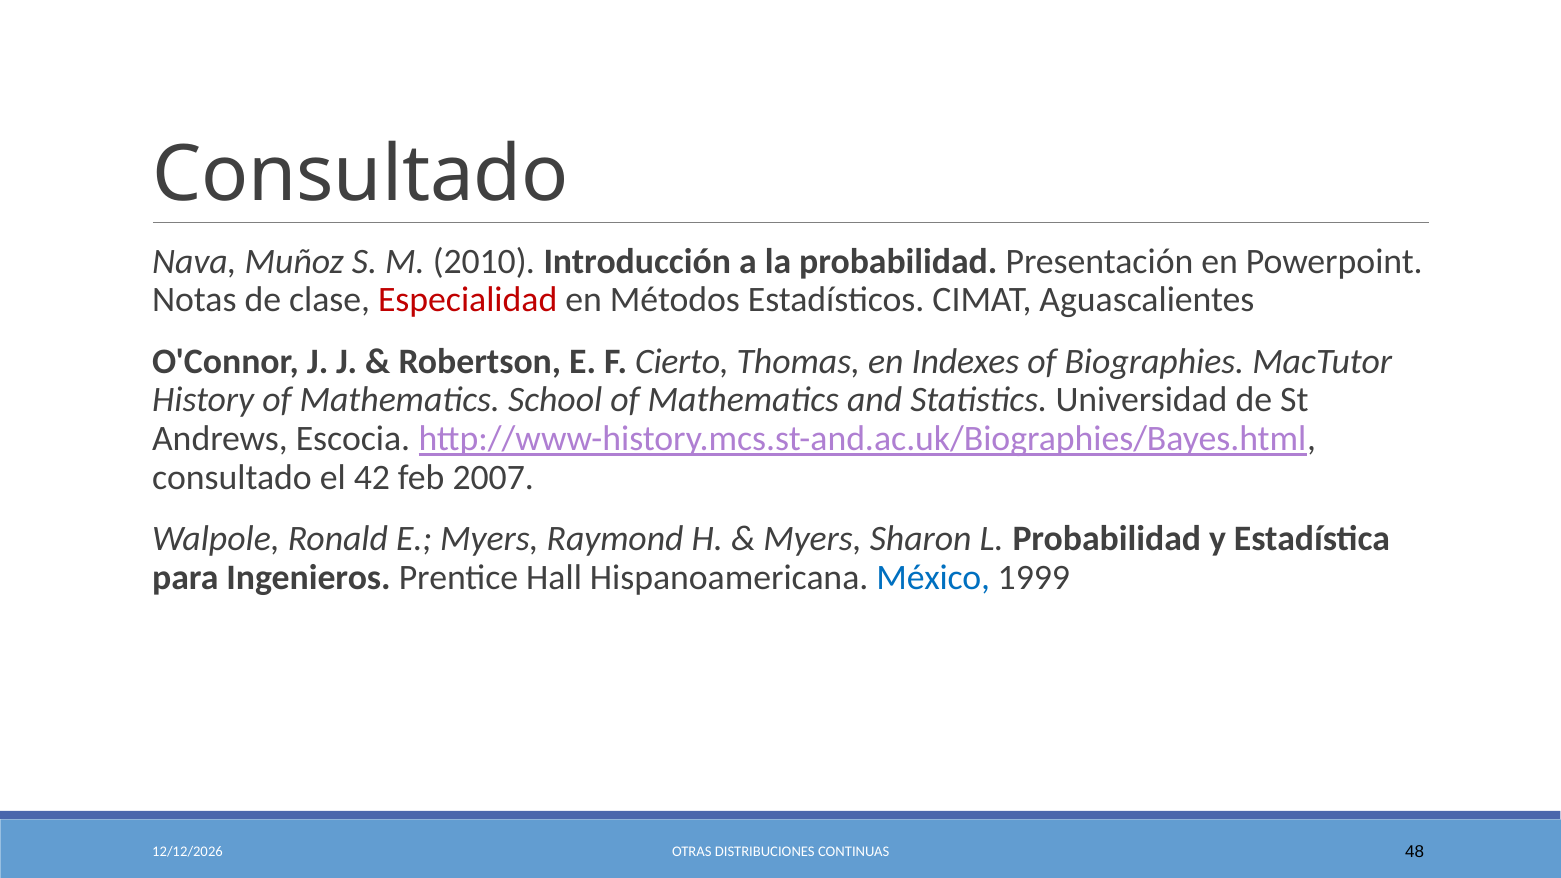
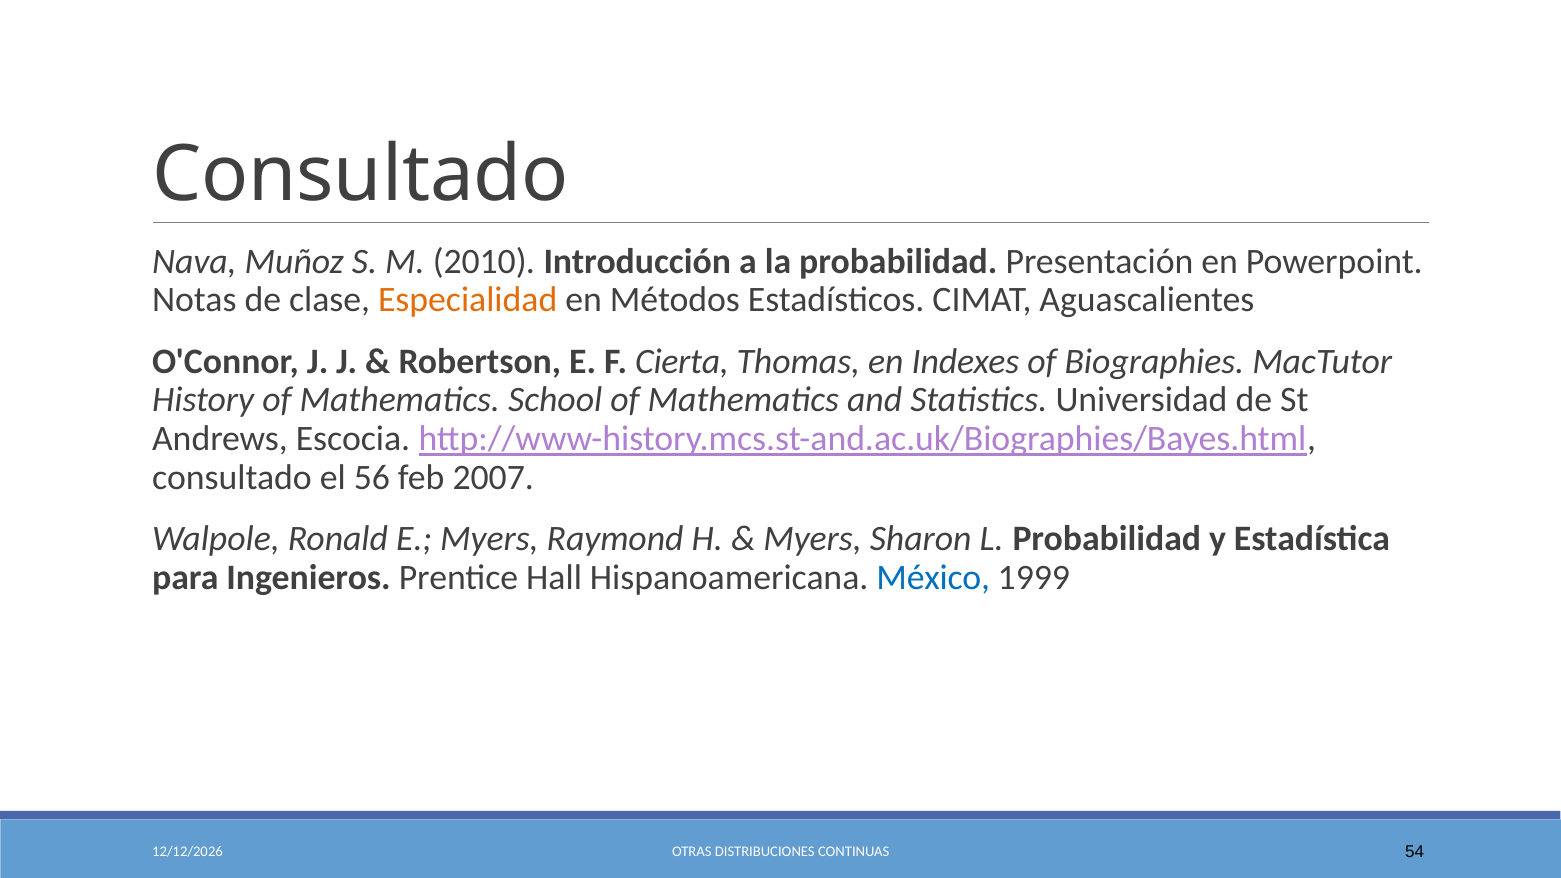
Especialidad colour: red -> orange
Cierto: Cierto -> Cierta
42: 42 -> 56
48: 48 -> 54
